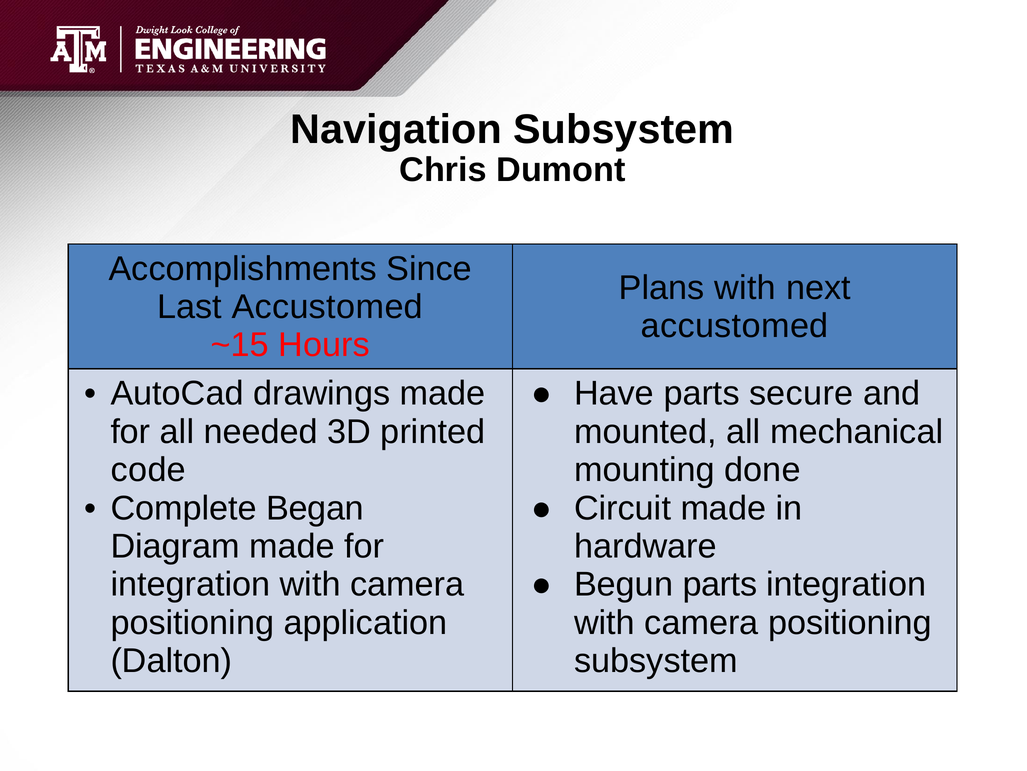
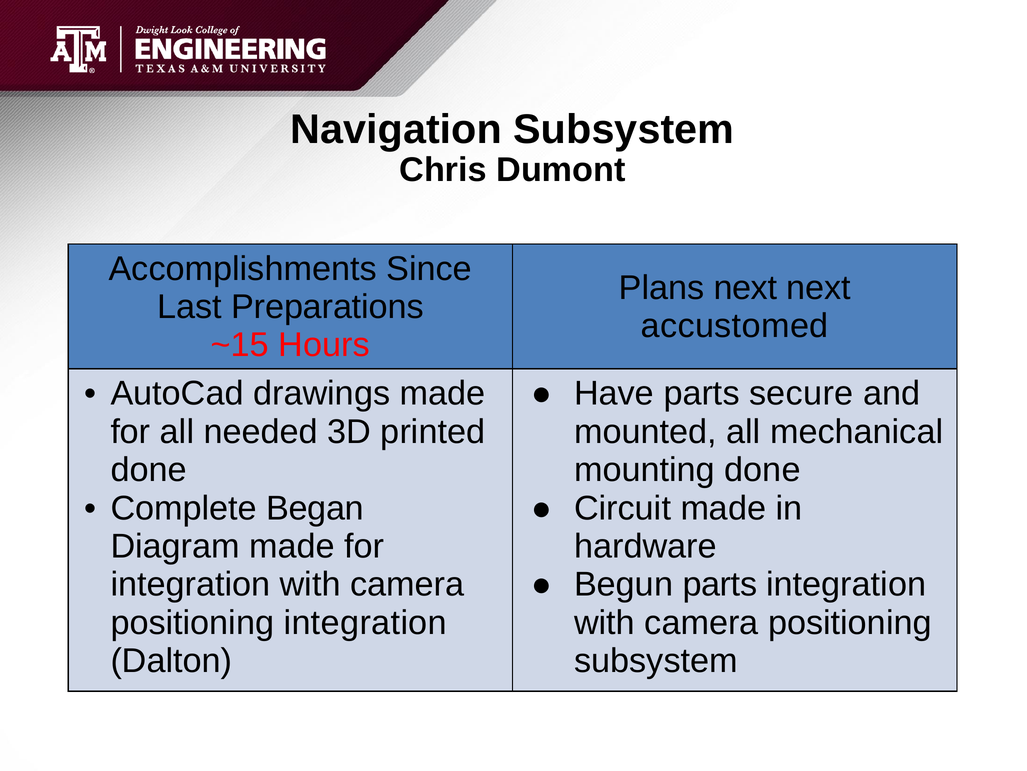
Plans with: with -> next
Last Accustomed: Accustomed -> Preparations
code at (148, 470): code -> done
positioning application: application -> integration
